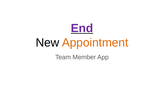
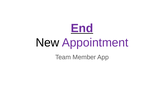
Appointment colour: orange -> purple
